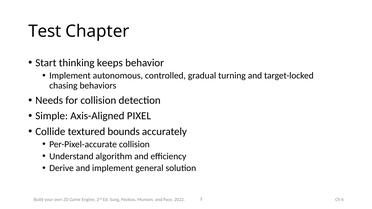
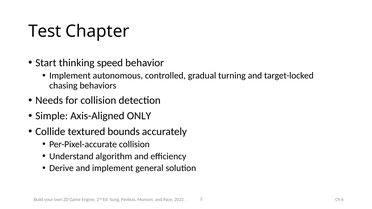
keeps: keeps -> speed
PIXEL: PIXEL -> ONLY
